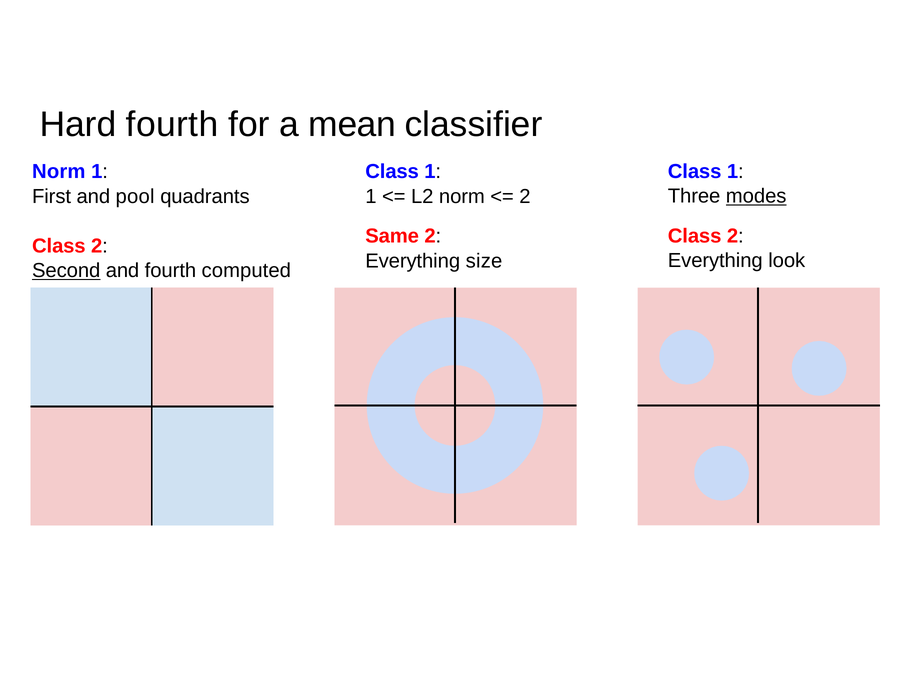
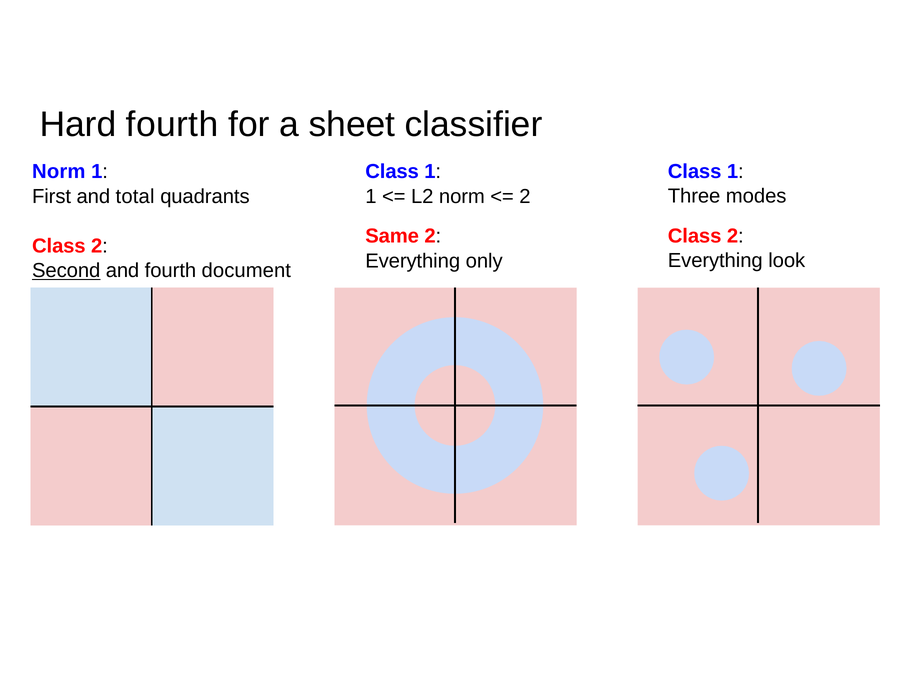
mean: mean -> sheet
modes underline: present -> none
pool: pool -> total
size: size -> only
computed: computed -> document
